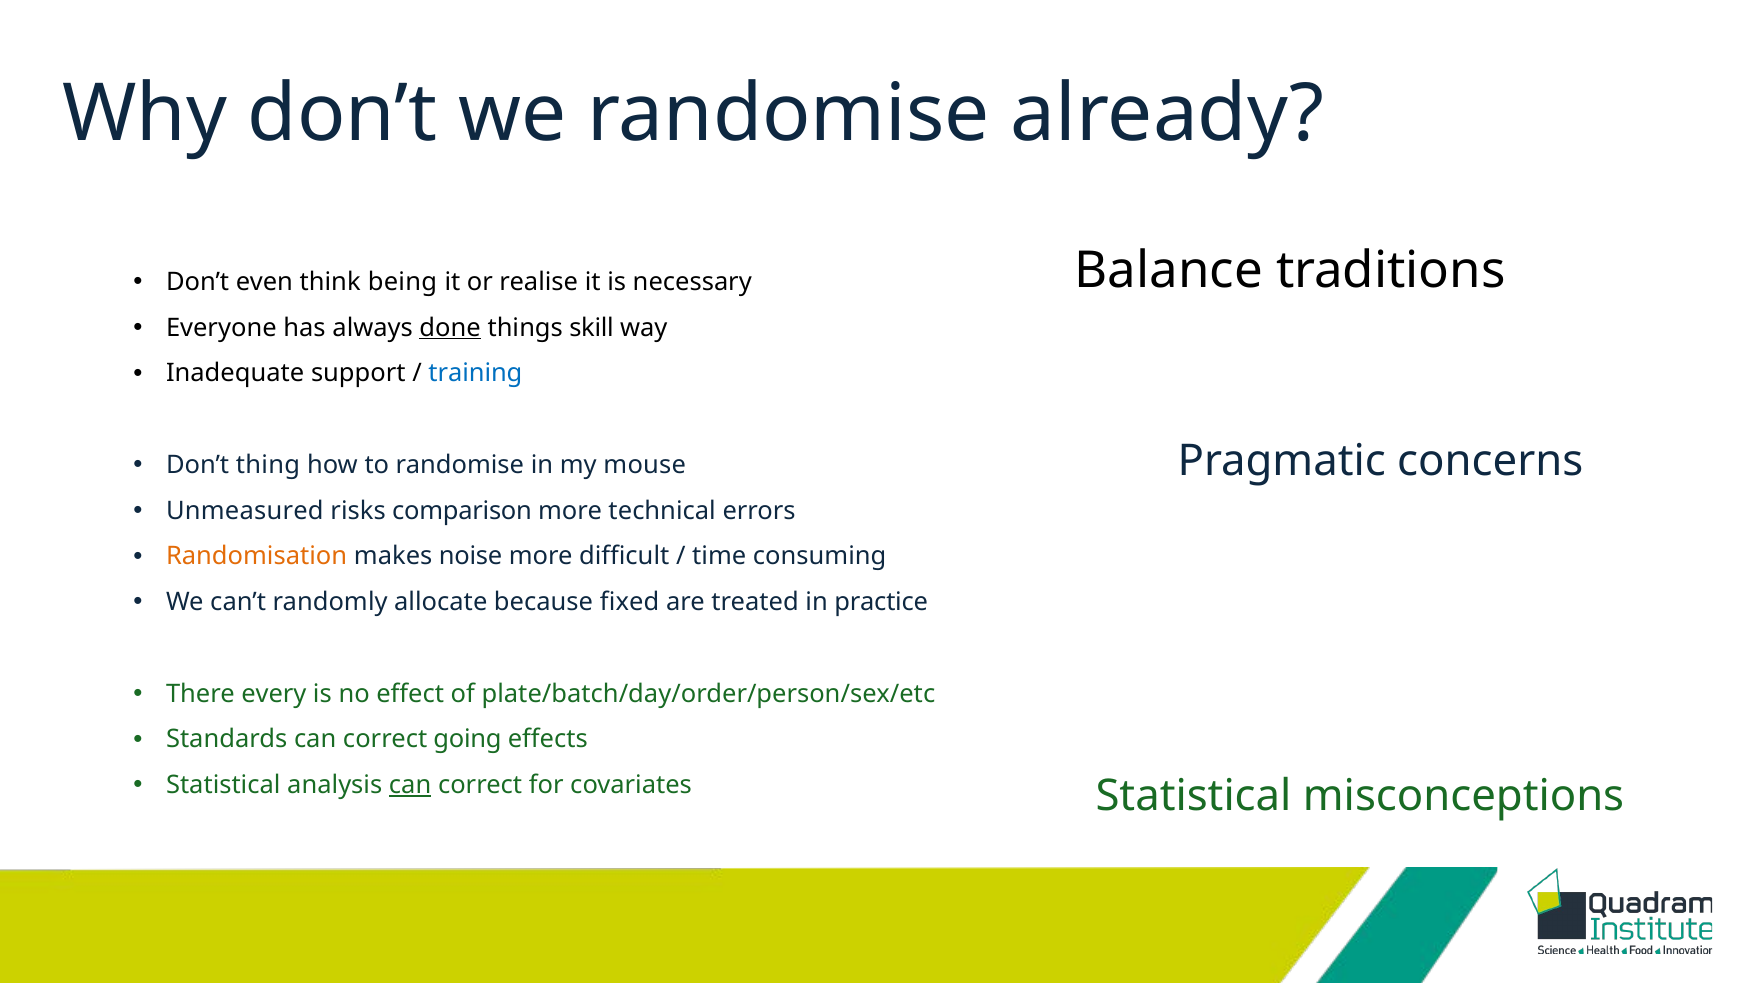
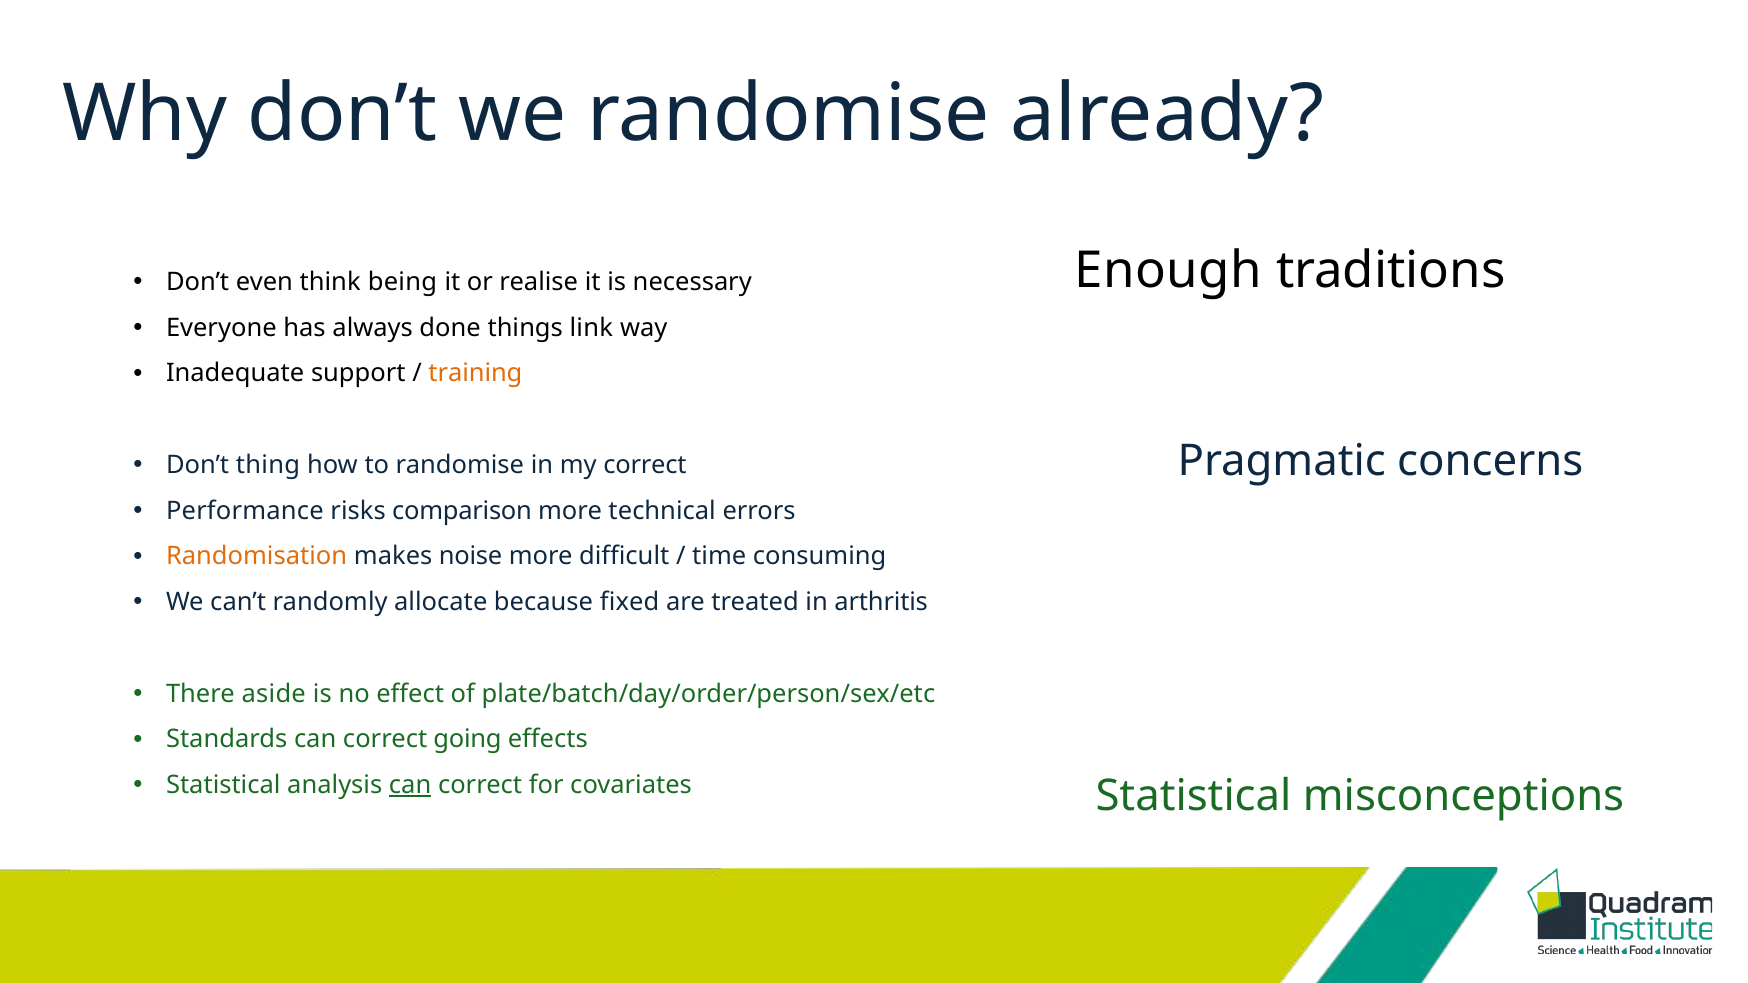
Balance: Balance -> Enough
done underline: present -> none
skill: skill -> link
training colour: blue -> orange
my mouse: mouse -> correct
Unmeasured: Unmeasured -> Performance
practice: practice -> arthritis
every: every -> aside
